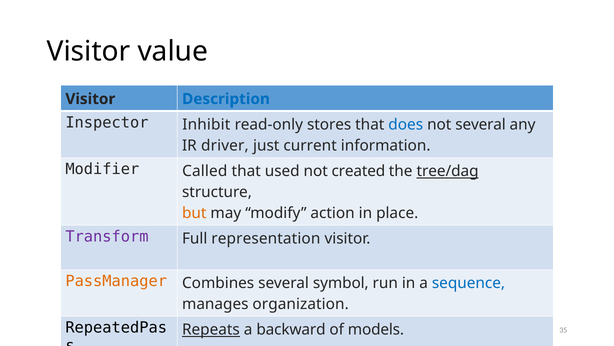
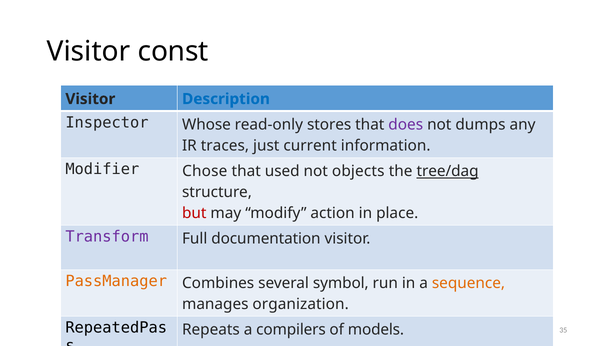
value: value -> const
Inhibit: Inhibit -> Whose
does colour: blue -> purple
not several: several -> dumps
driver: driver -> traces
Called: Called -> Chose
created: created -> objects
but colour: orange -> red
representation: representation -> documentation
sequence colour: blue -> orange
Repeats underline: present -> none
backward: backward -> compilers
